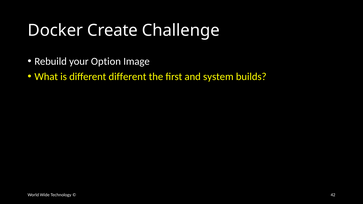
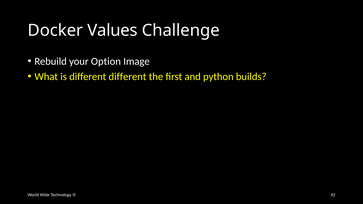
Create: Create -> Values
system: system -> python
